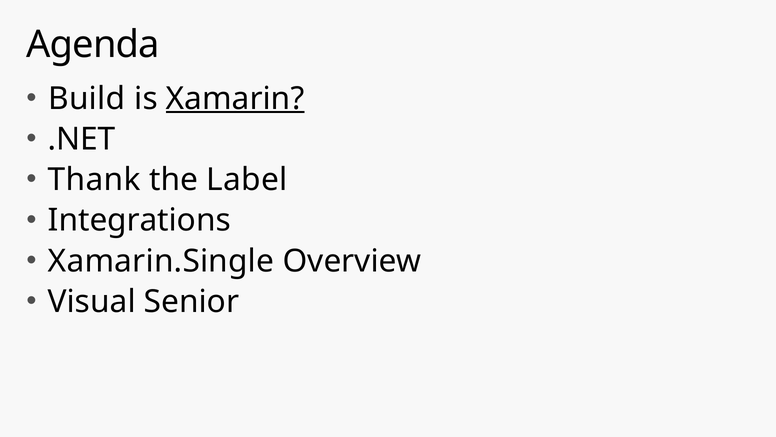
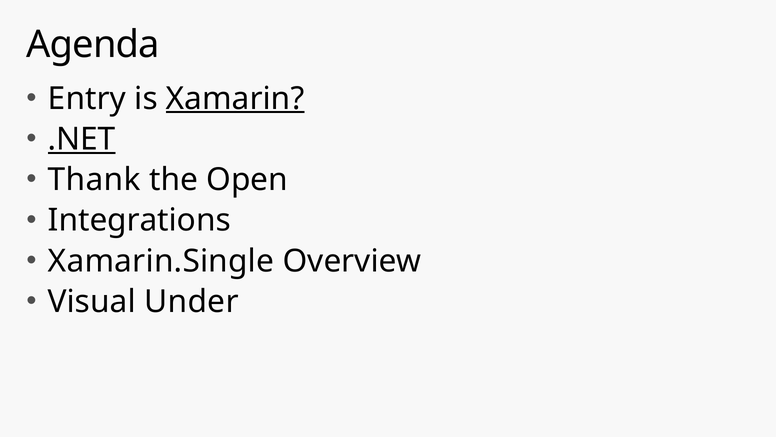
Build: Build -> Entry
.NET underline: none -> present
Label: Label -> Open
Senior: Senior -> Under
